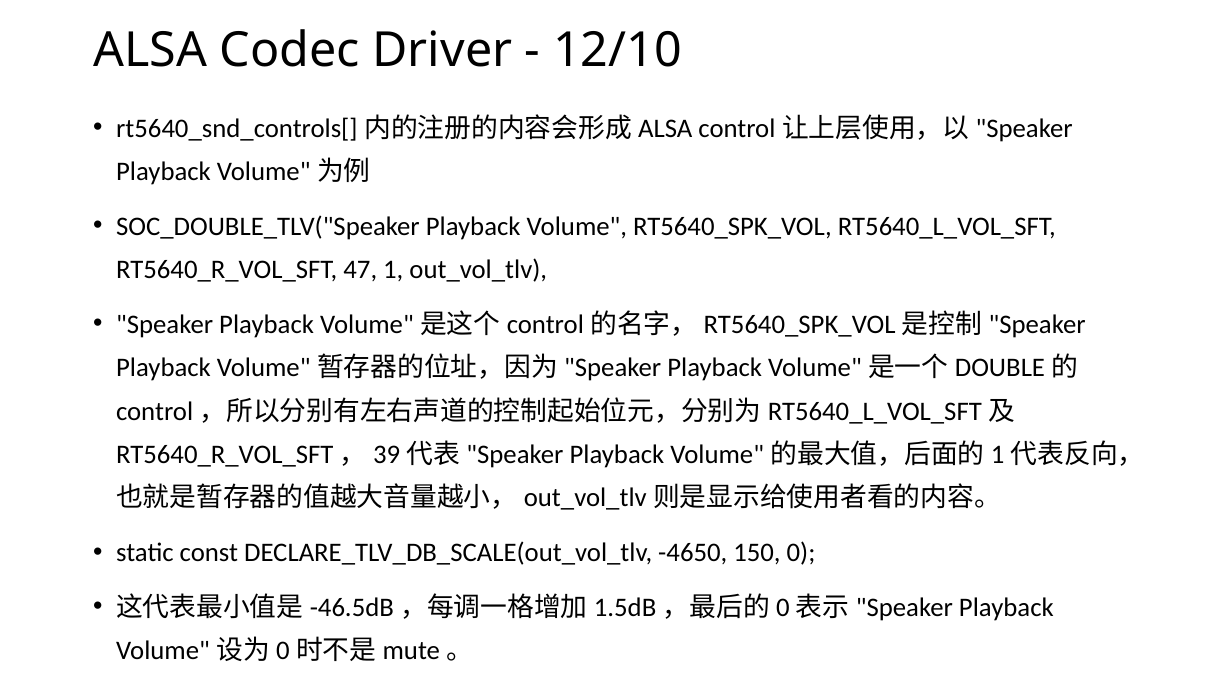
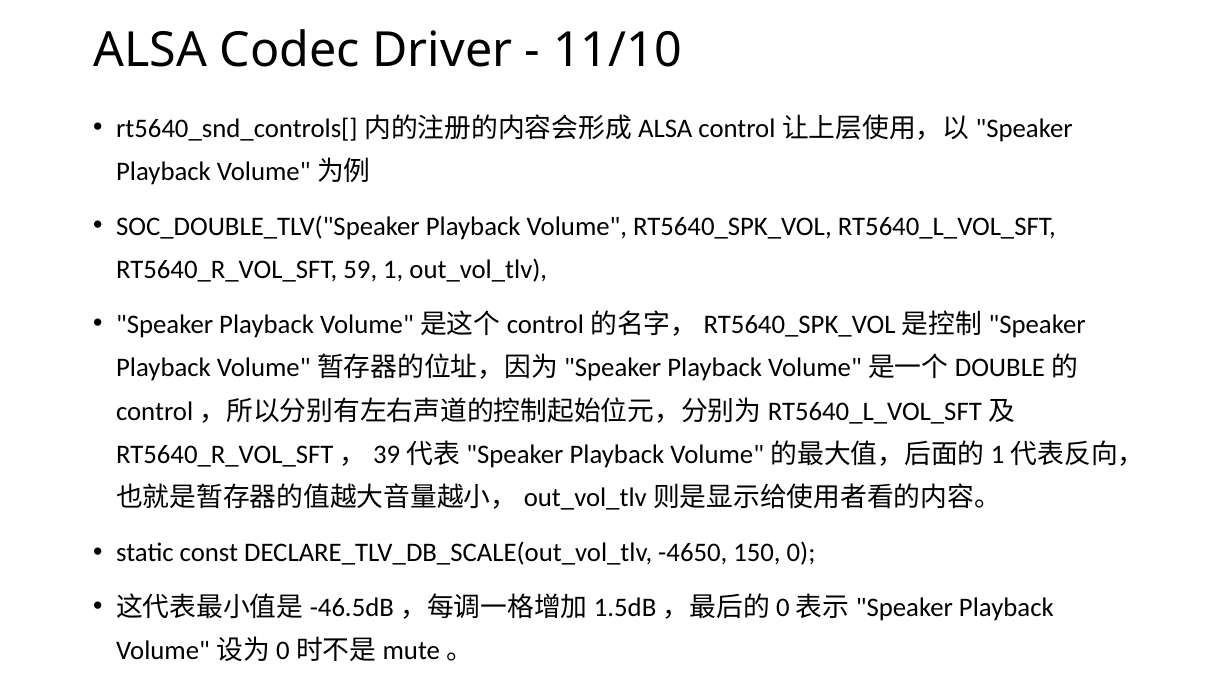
12/10: 12/10 -> 11/10
47: 47 -> 59
